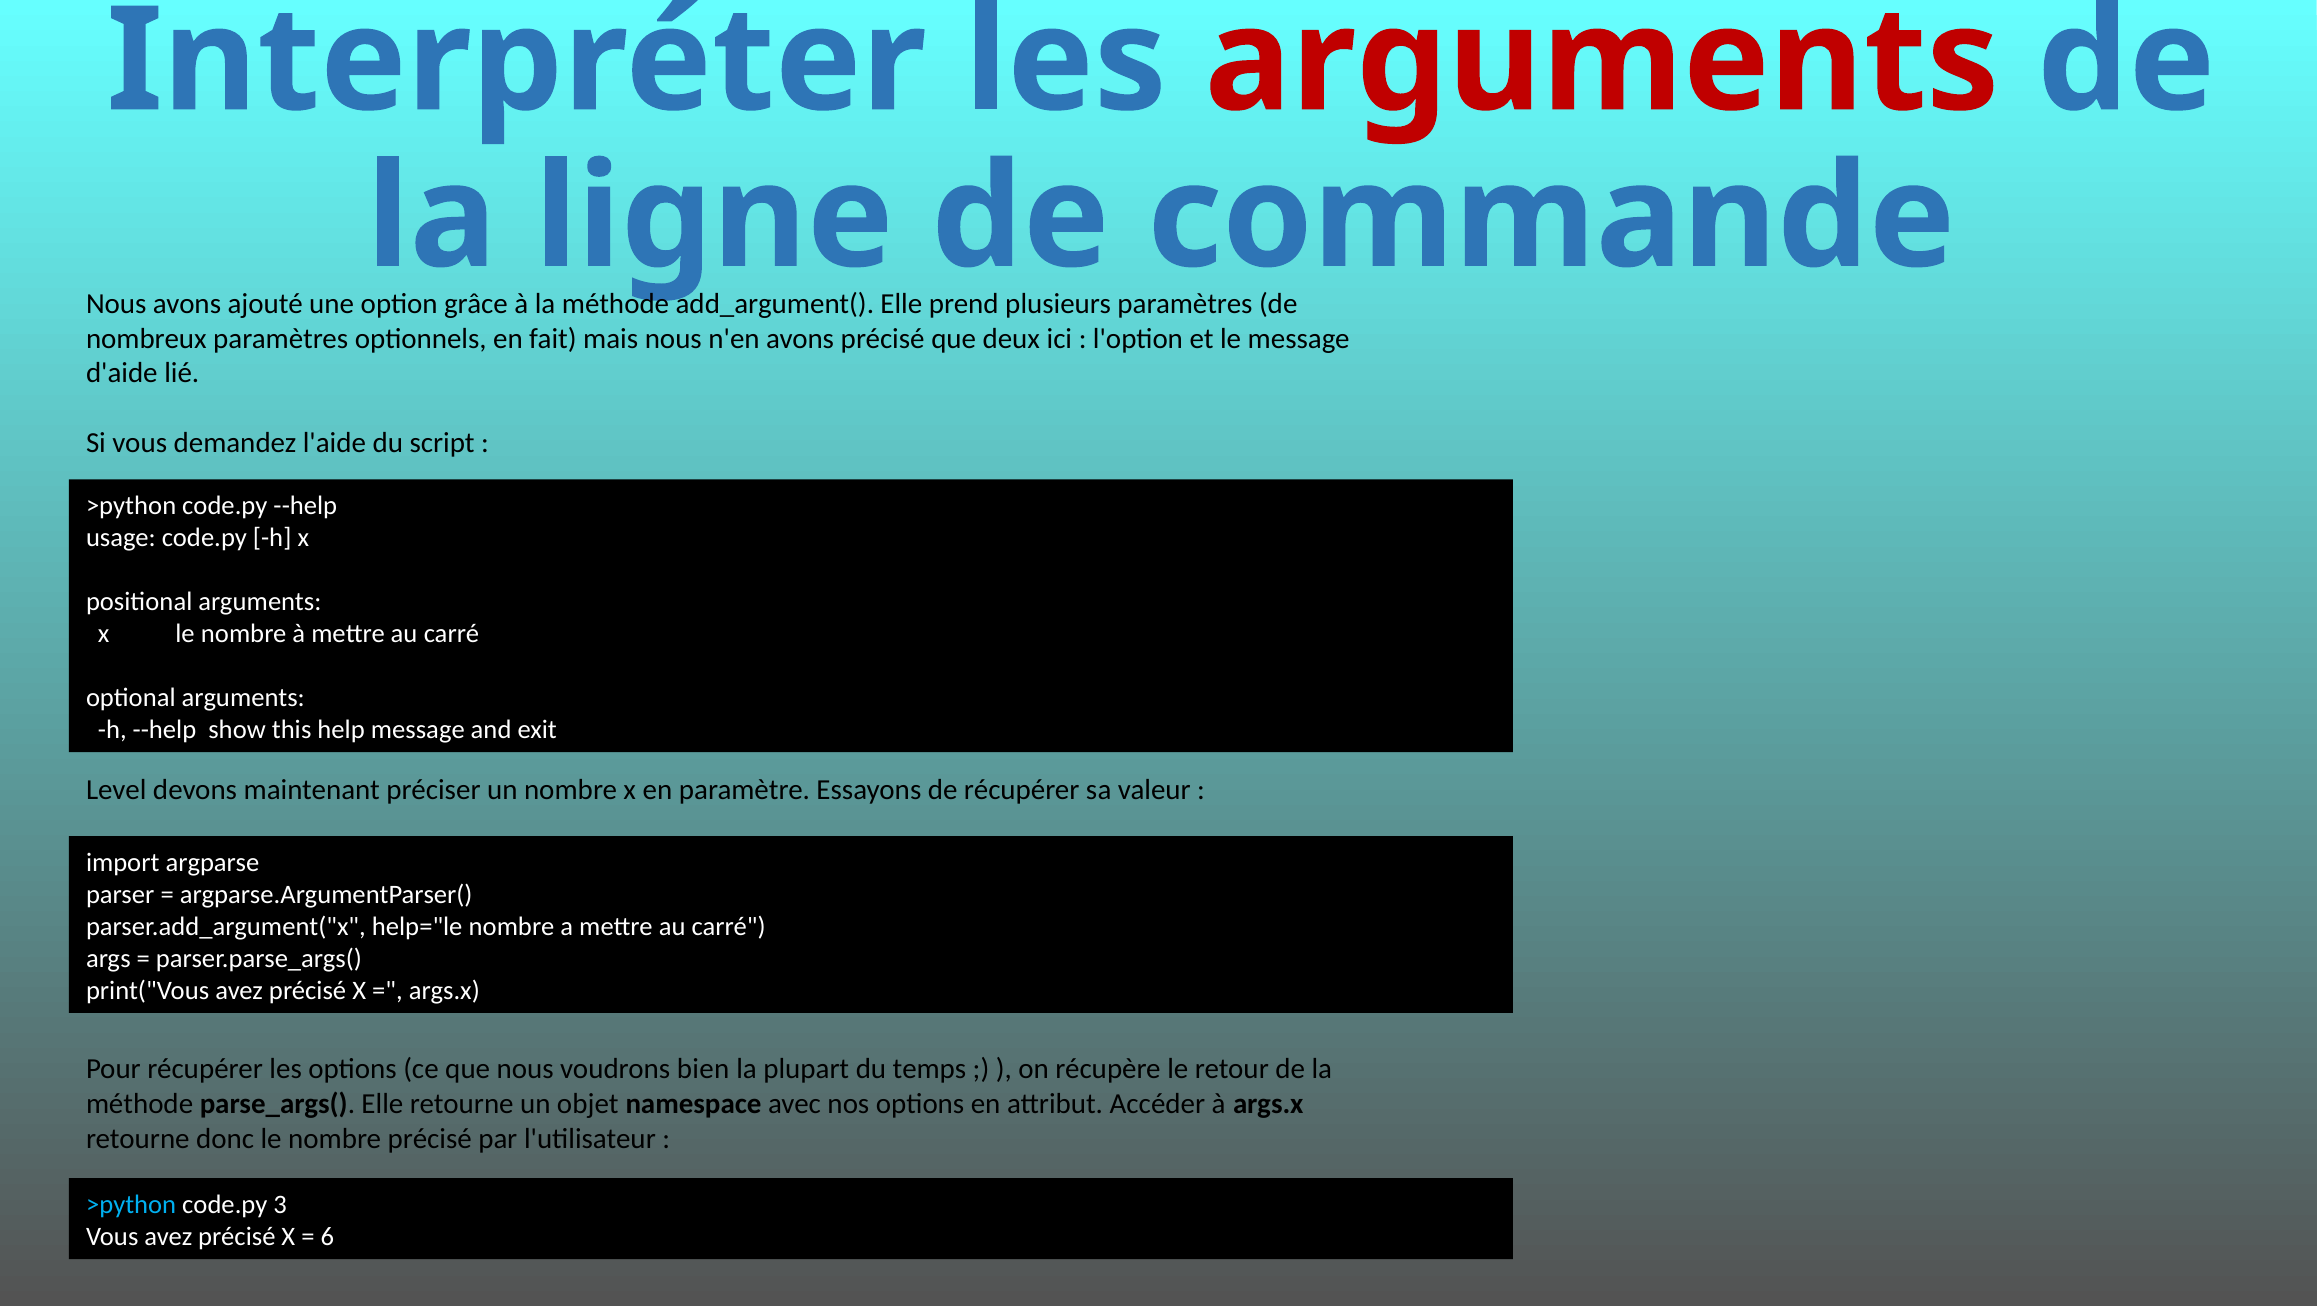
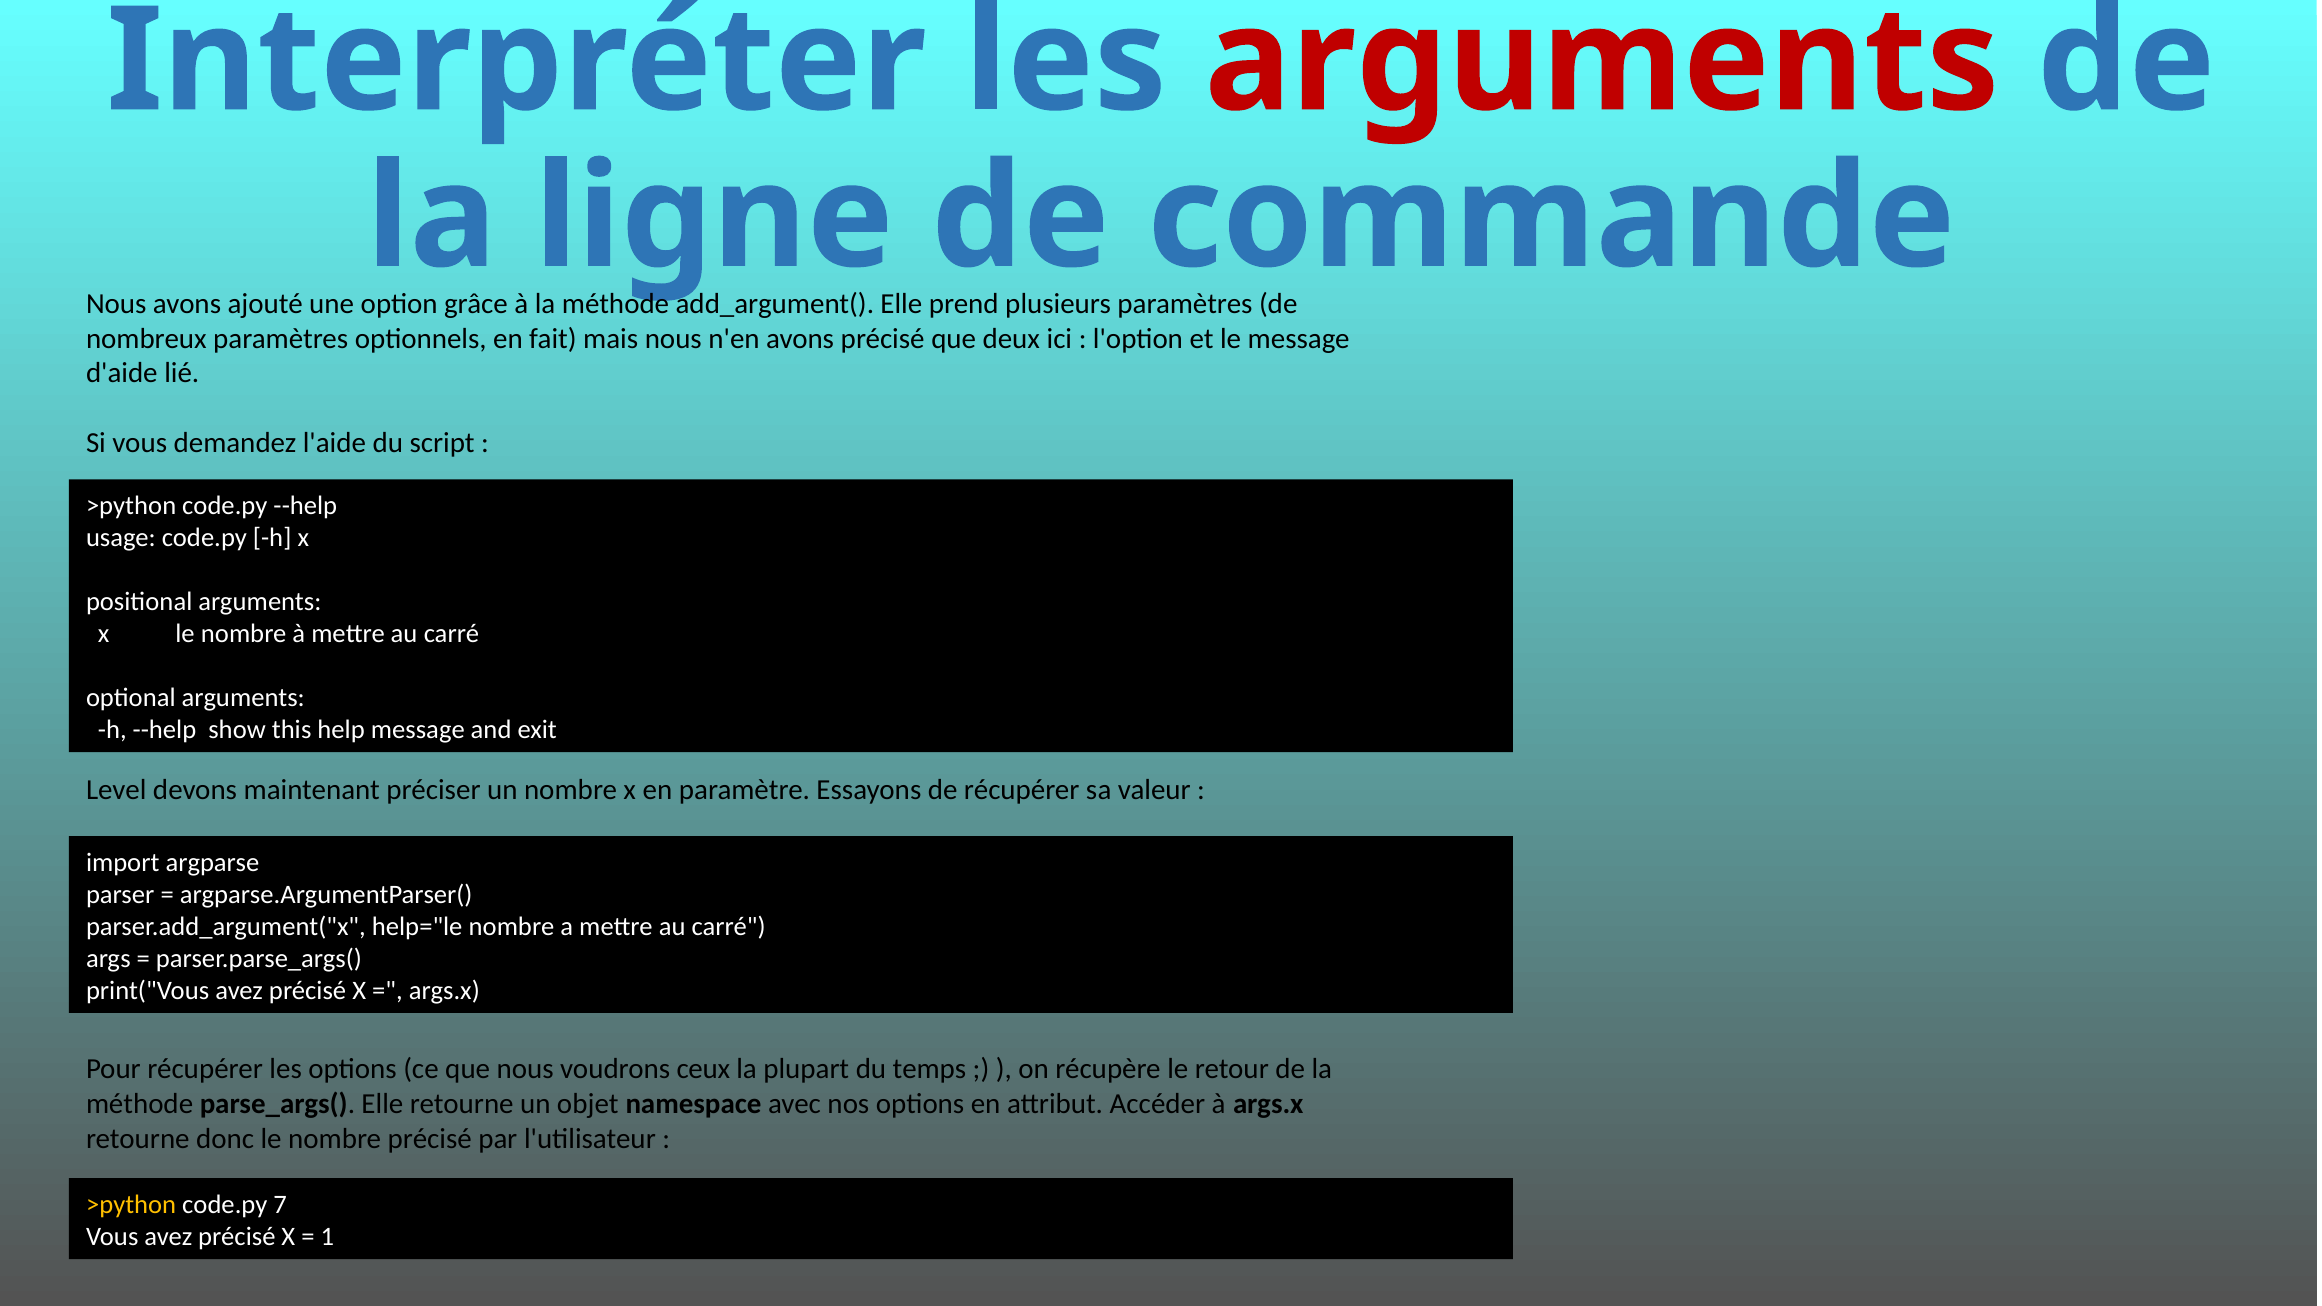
bien: bien -> ceux
>python at (131, 1205) colour: light blue -> yellow
3: 3 -> 7
6: 6 -> 1
